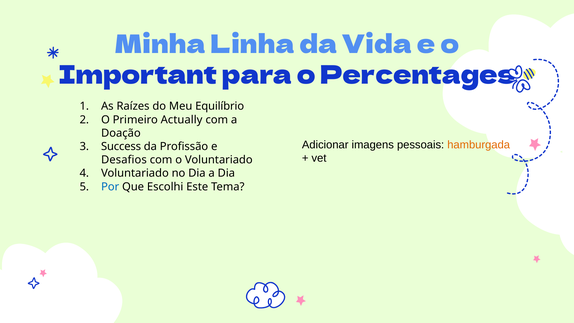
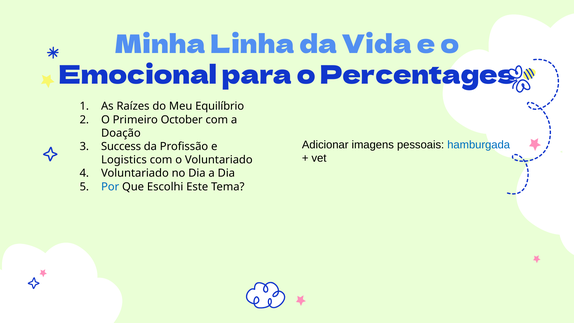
Important: Important -> Emocional
Actually: Actually -> October
hamburgada colour: orange -> blue
Desafios: Desafios -> Logistics
